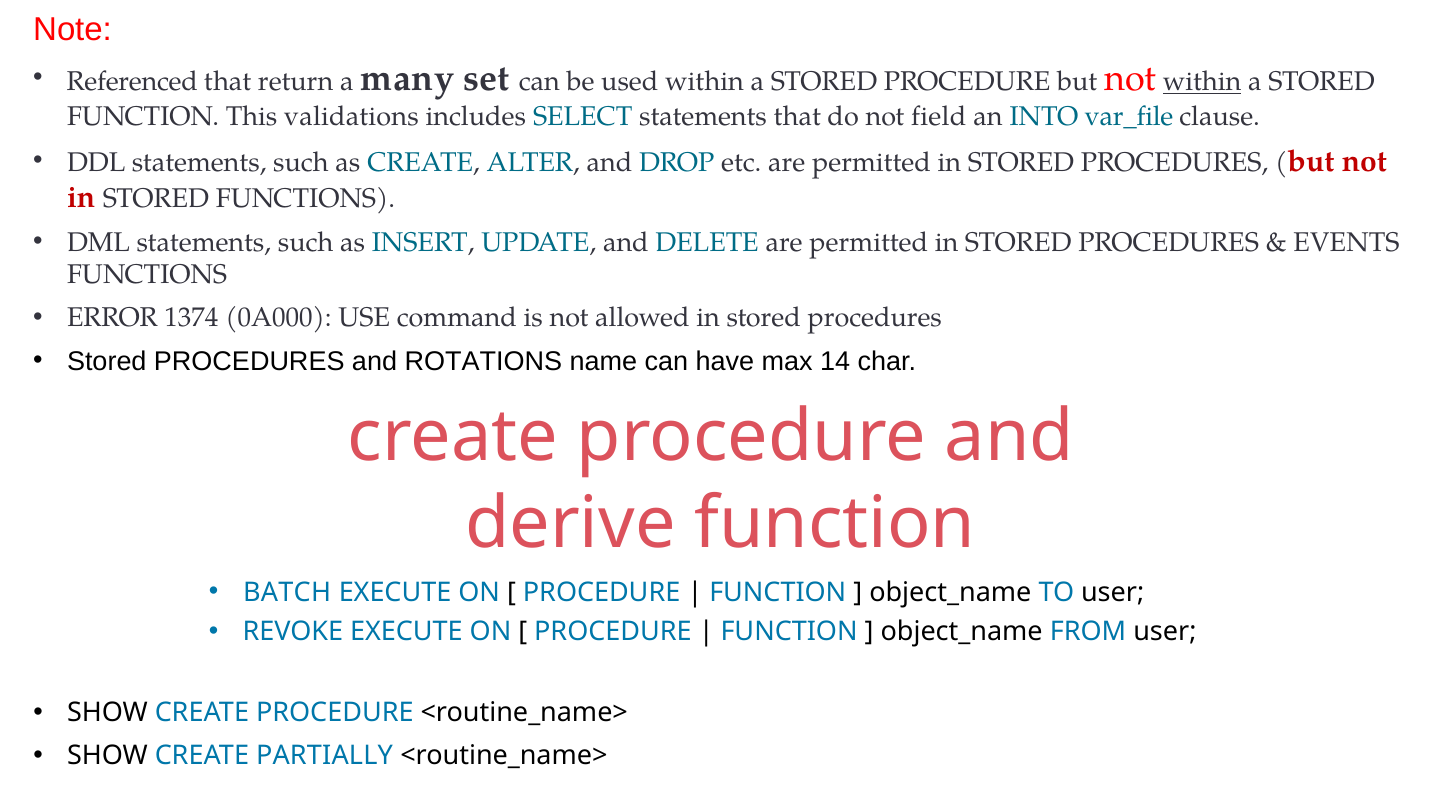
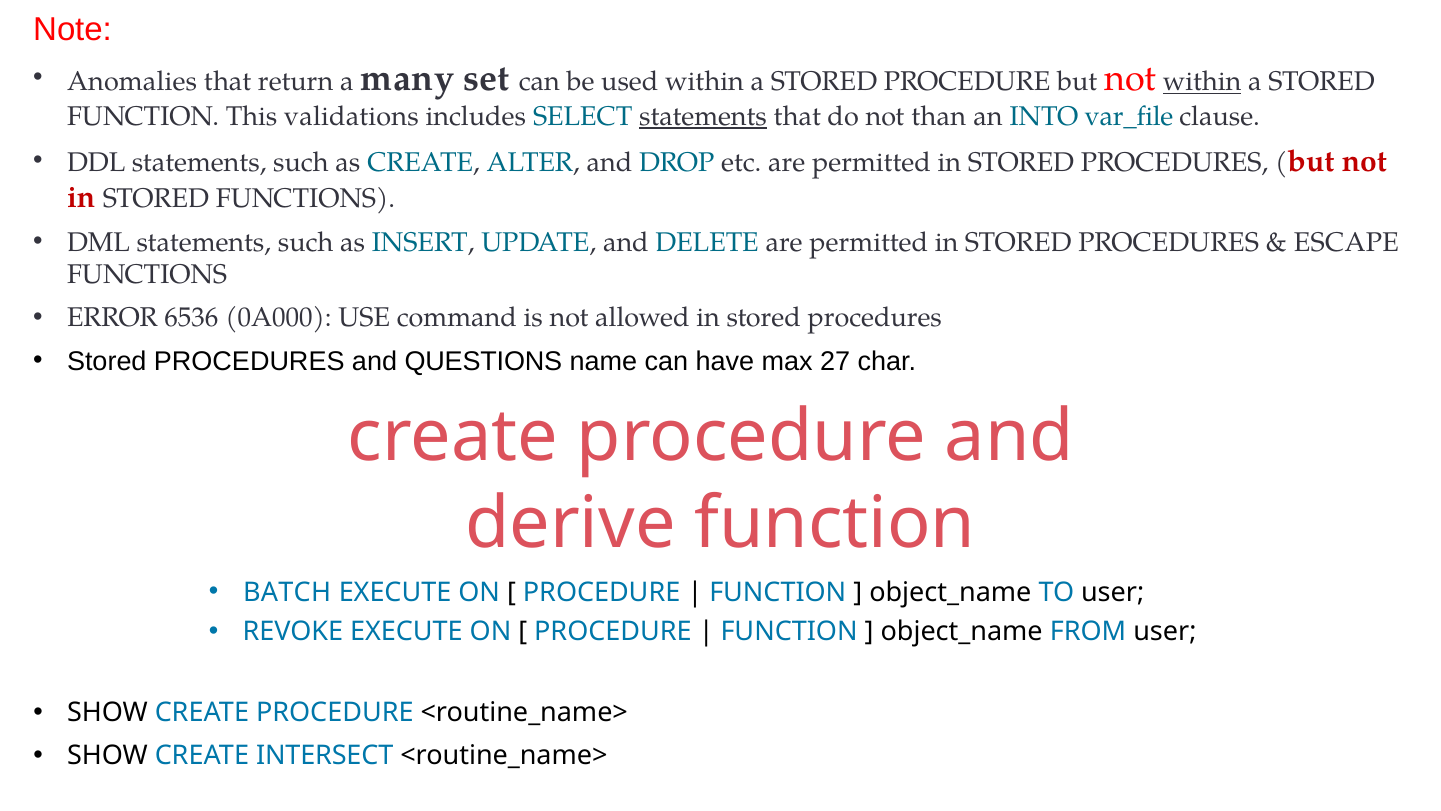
Referenced: Referenced -> Anomalies
statements at (703, 116) underline: none -> present
field: field -> than
EVENTS: EVENTS -> ESCAPE
1374: 1374 -> 6536
ROTATIONS: ROTATIONS -> QUESTIONS
14: 14 -> 27
PARTIALLY: PARTIALLY -> INTERSECT
